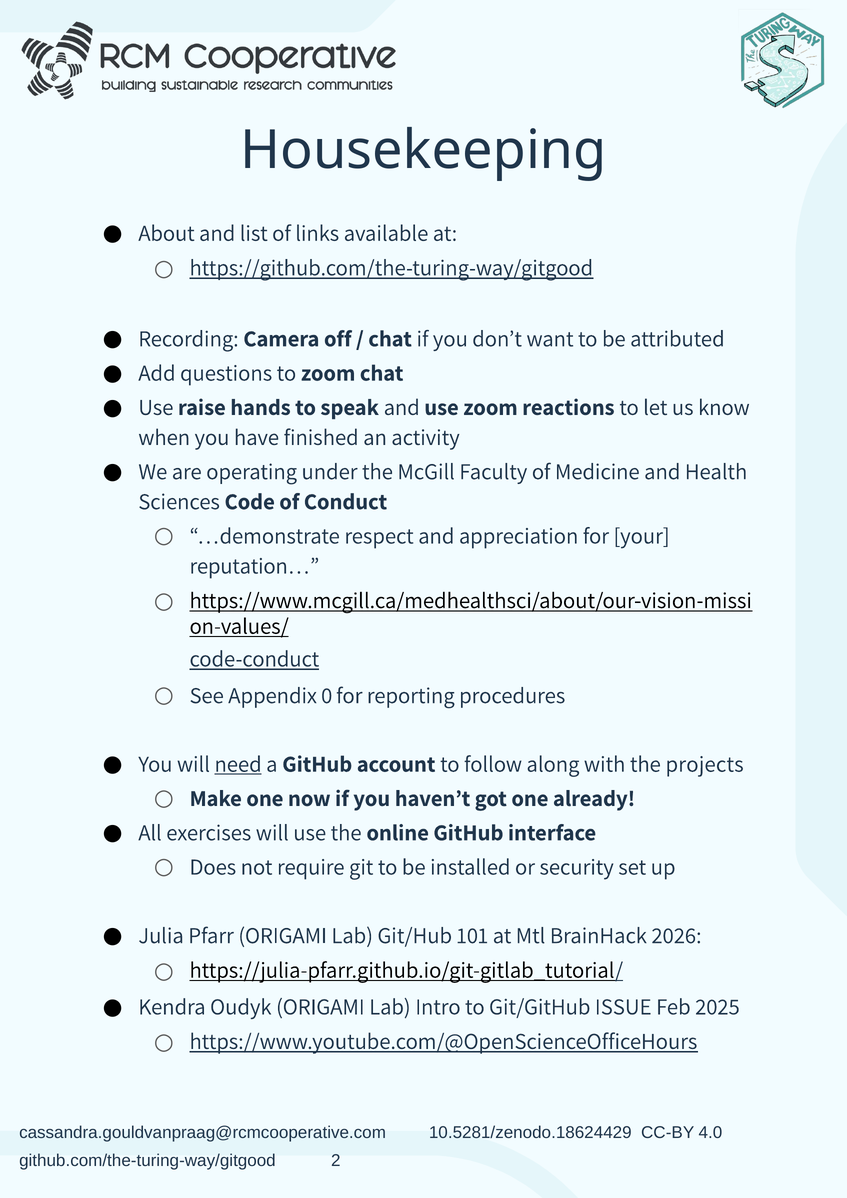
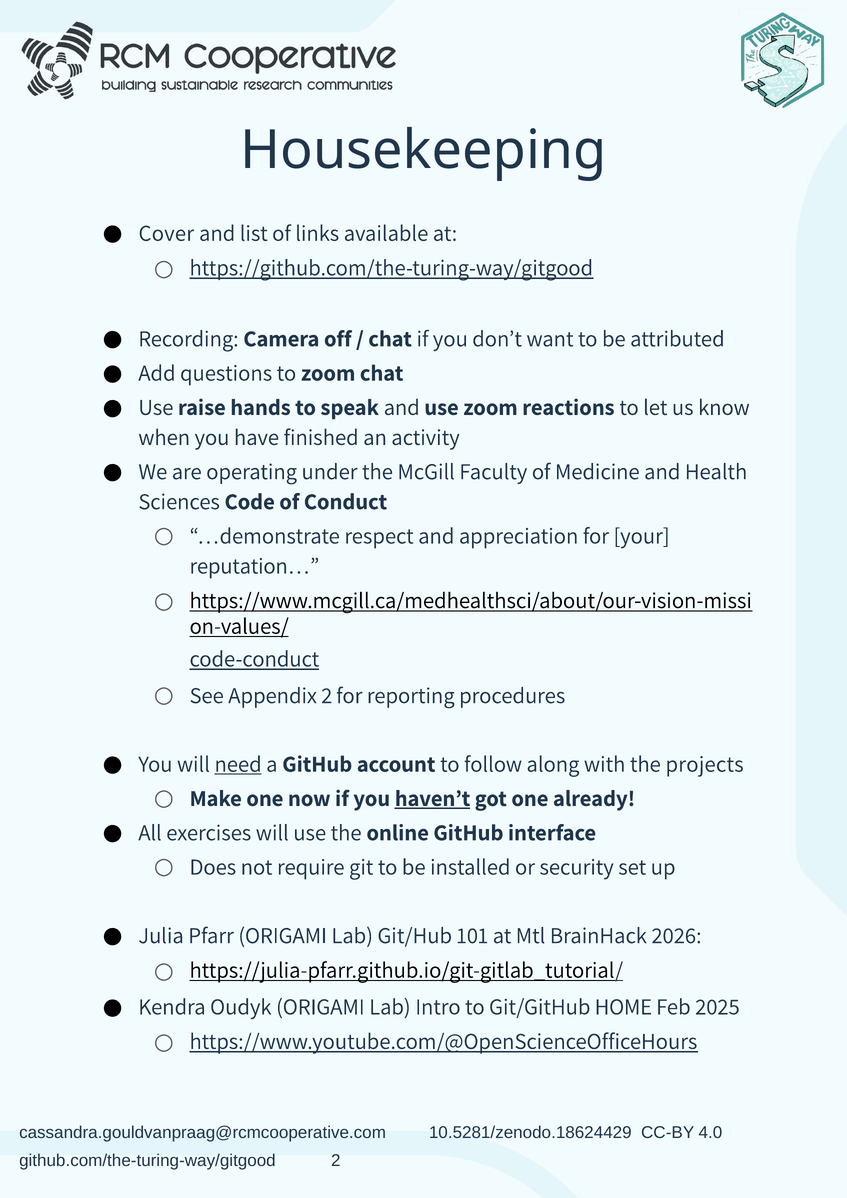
About: About -> Cover
Appendix 0: 0 -> 2
haven’t underline: none -> present
ISSUE: ISSUE -> HOME
